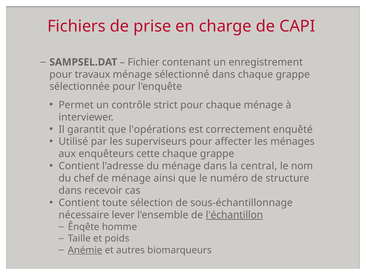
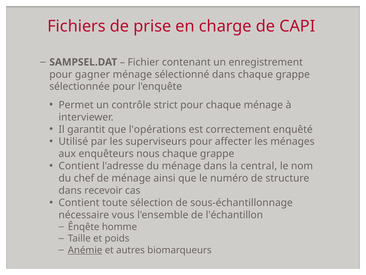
travaux: travaux -> gagner
cette: cette -> nous
lever: lever -> vous
l'échantillon underline: present -> none
